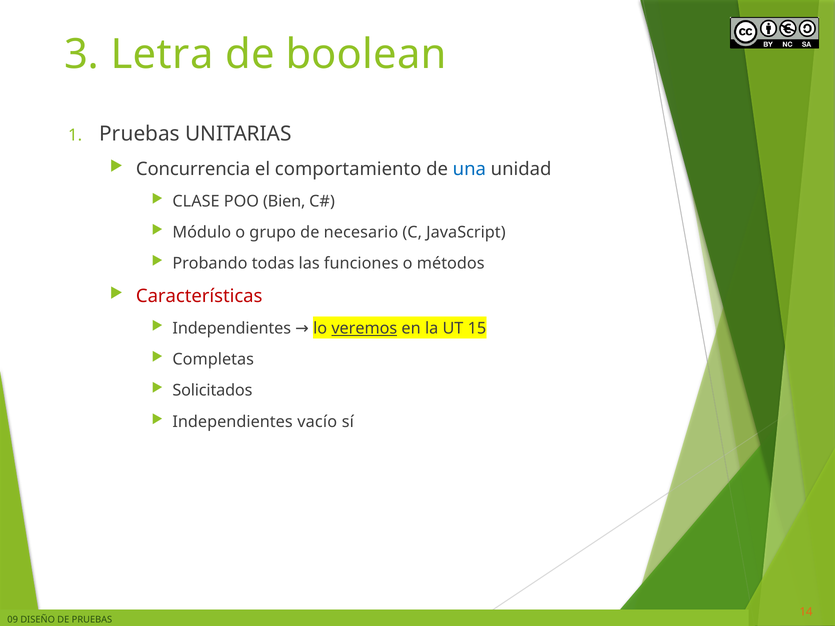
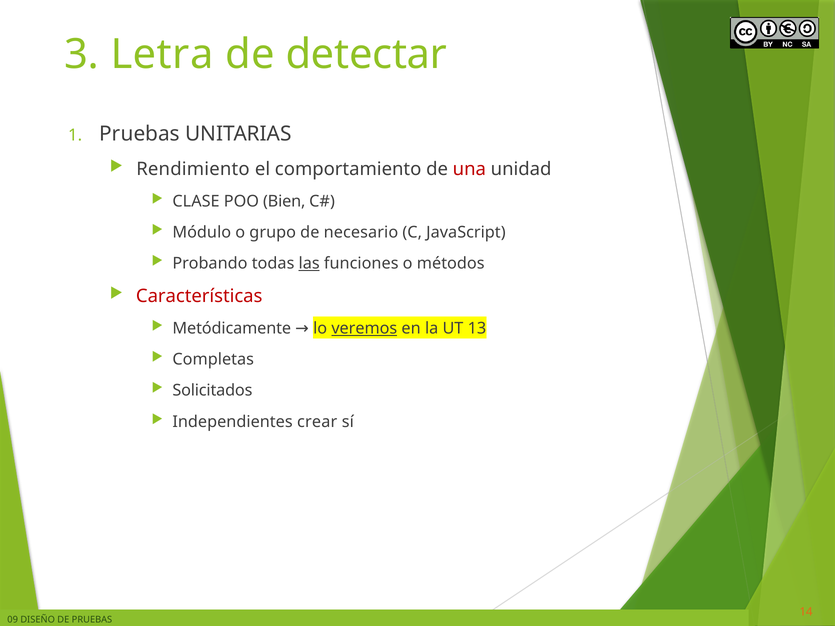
boolean: boolean -> detectar
Concurrencia: Concurrencia -> Rendimiento
una colour: blue -> red
las underline: none -> present
Independientes at (232, 329): Independientes -> Metódicamente
15: 15 -> 13
vacío: vacío -> crear
